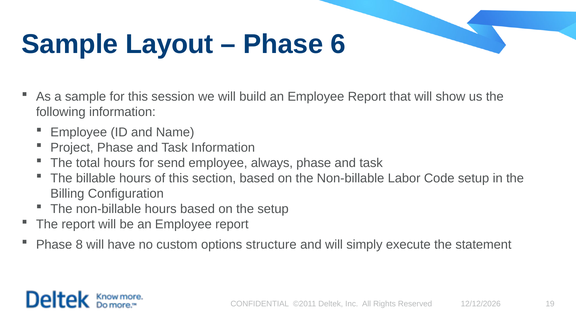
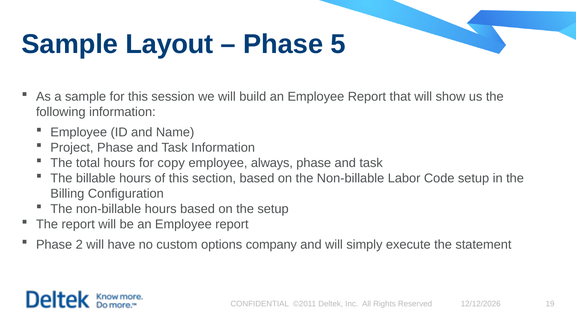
6: 6 -> 5
send: send -> copy
8: 8 -> 2
structure: structure -> company
